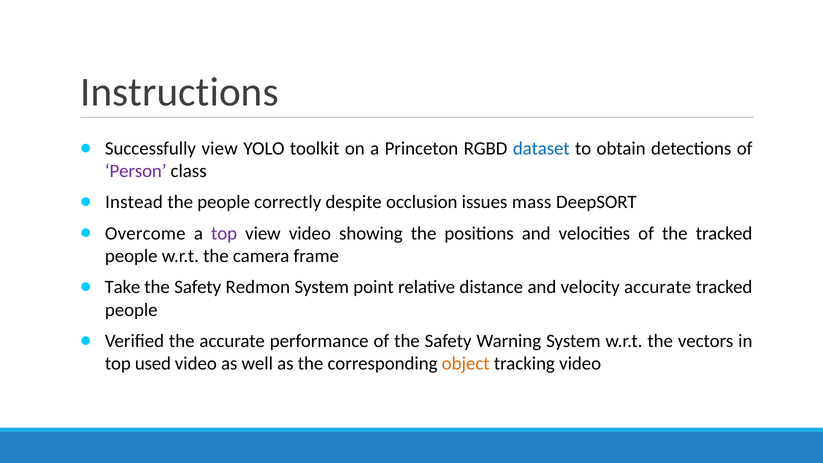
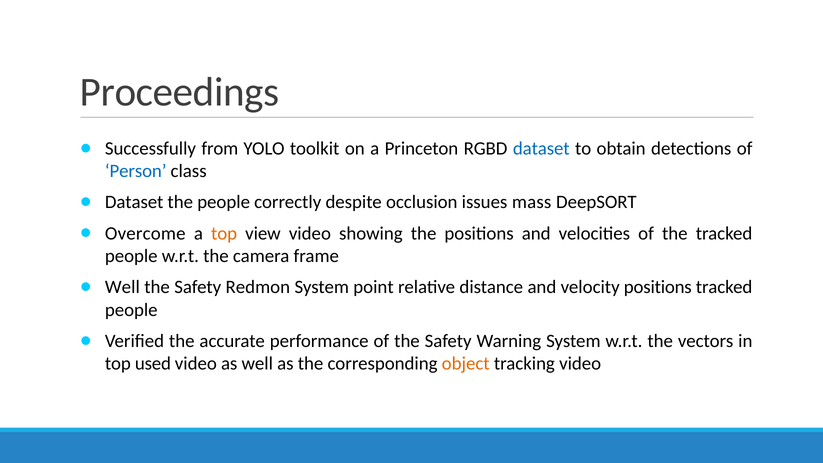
Instructions: Instructions -> Proceedings
Successfully view: view -> from
Person colour: purple -> blue
Instead at (134, 202): Instead -> Dataset
top at (224, 233) colour: purple -> orange
Take at (123, 287): Take -> Well
velocity accurate: accurate -> positions
